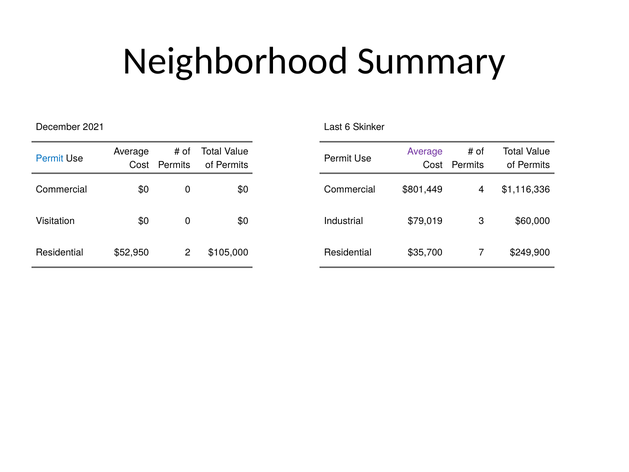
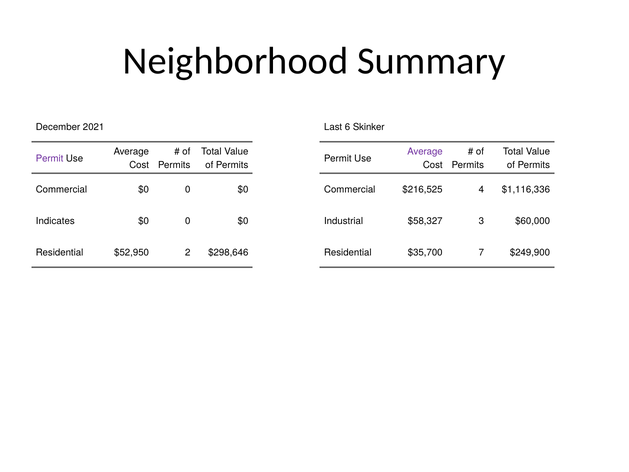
Permit at (50, 158) colour: blue -> purple
$801,449: $801,449 -> $216,525
Visitation: Visitation -> Indicates
$79,019: $79,019 -> $58,327
$105,000: $105,000 -> $298,646
